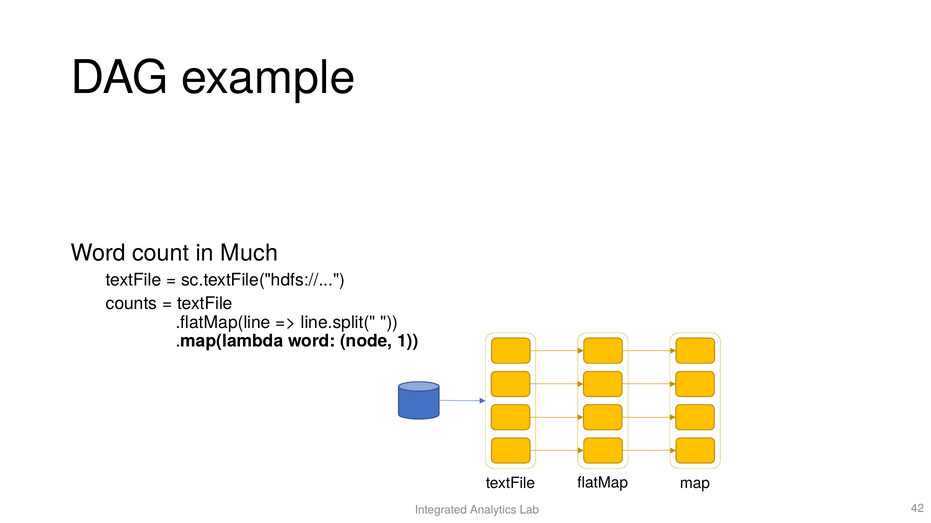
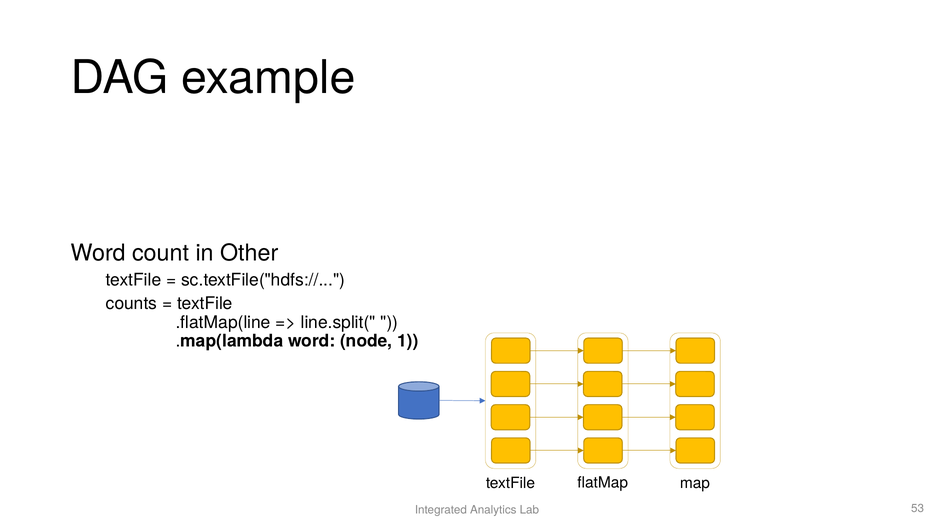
Much: Much -> Other
42: 42 -> 53
